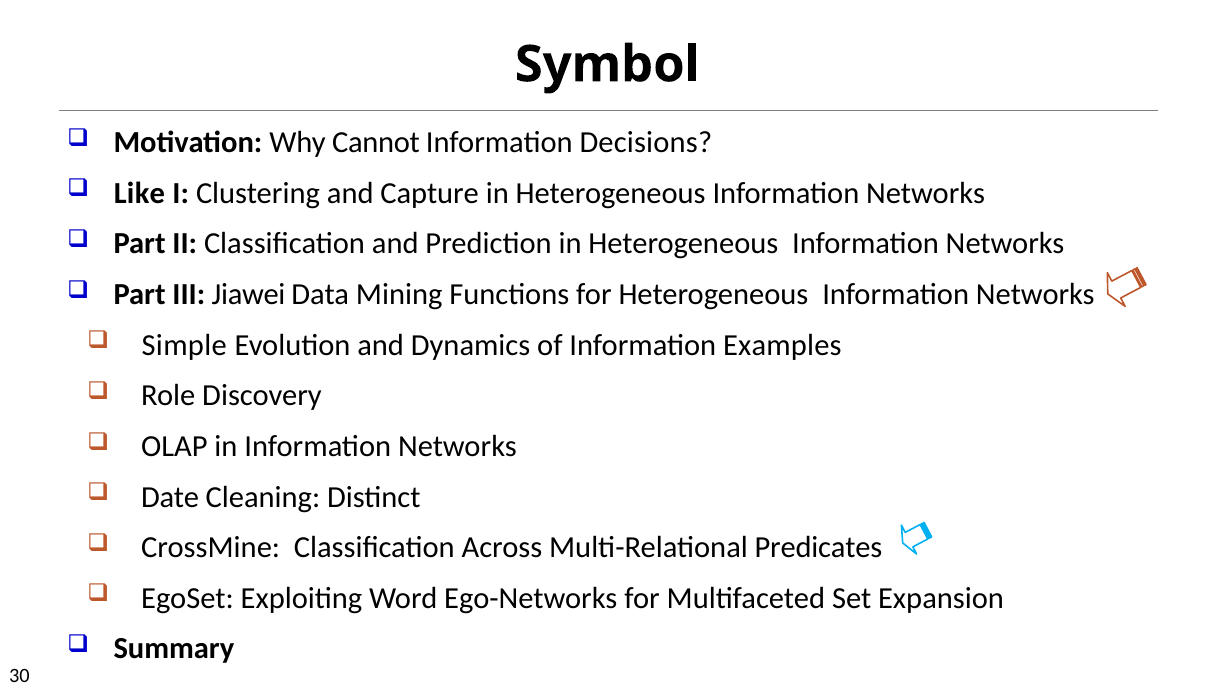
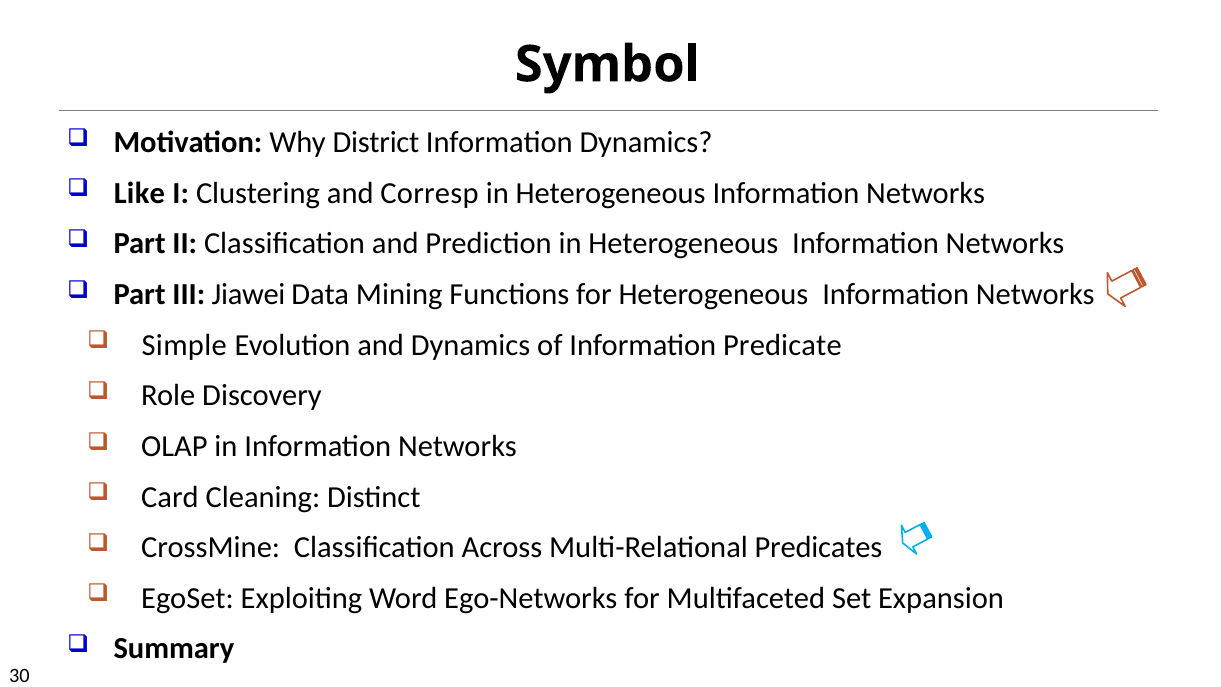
Cannot: Cannot -> District
Information Decisions: Decisions -> Dynamics
Capture: Capture -> Corresp
Examples: Examples -> Predicate
Date: Date -> Card
